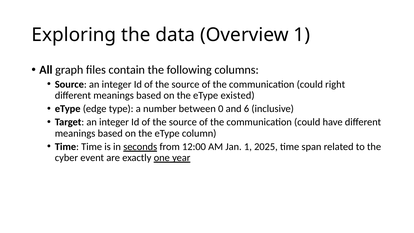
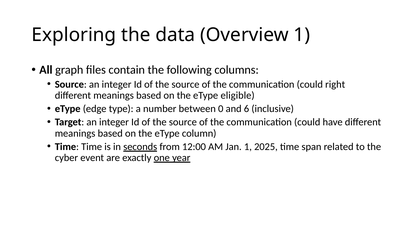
existed: existed -> eligible
